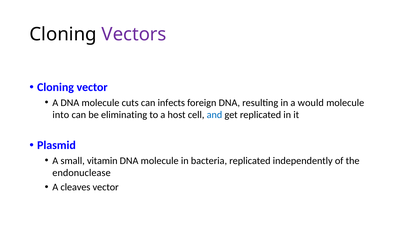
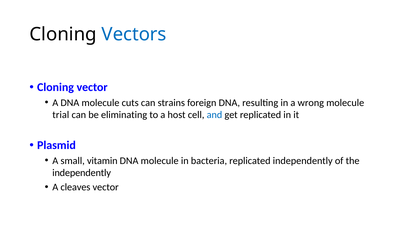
Vectors colour: purple -> blue
infects: infects -> strains
would: would -> wrong
into: into -> trial
endonuclease at (82, 173): endonuclease -> independently
